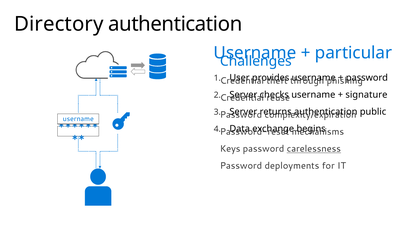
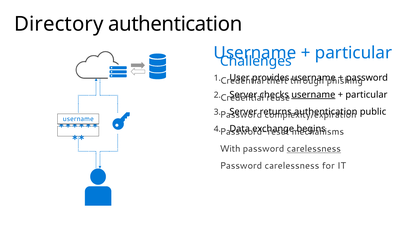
username at (313, 95) underline: none -> present
signature at (366, 95): signature -> particular
Keys: Keys -> With
deployments at (292, 166): deployments -> carelessness
